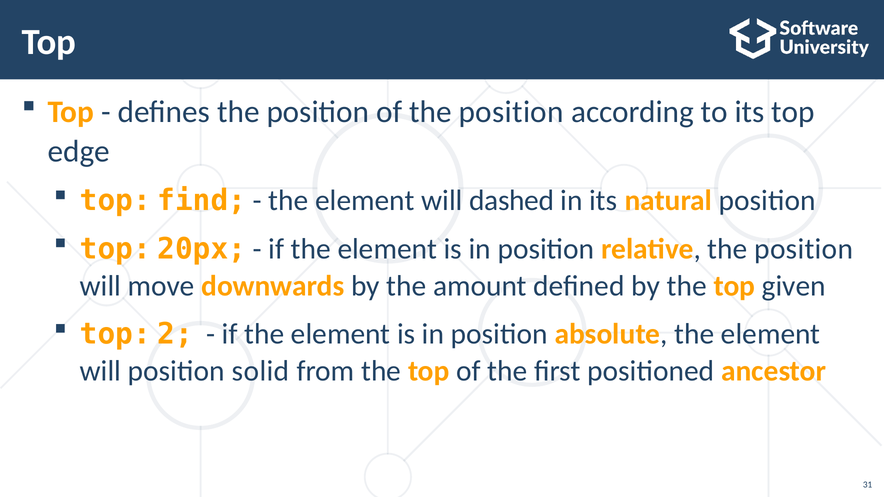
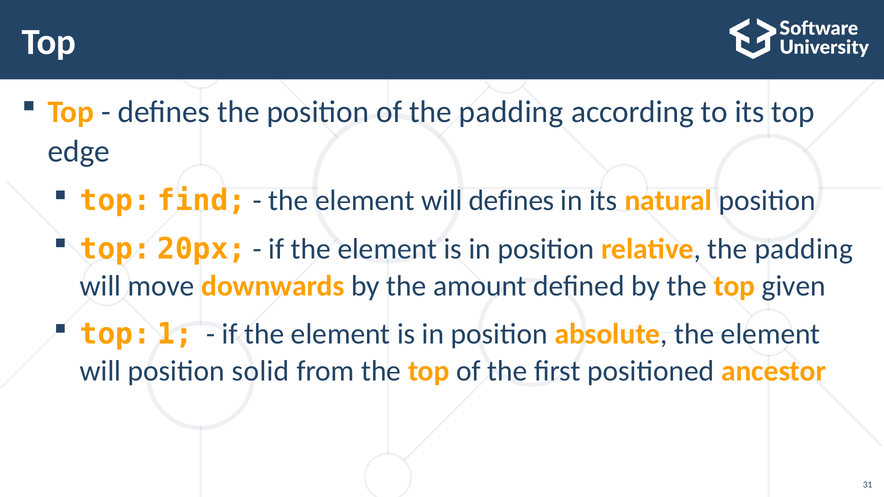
of the position: position -> padding
will dashed: dashed -> defines
relative the position: position -> padding
2: 2 -> 1
